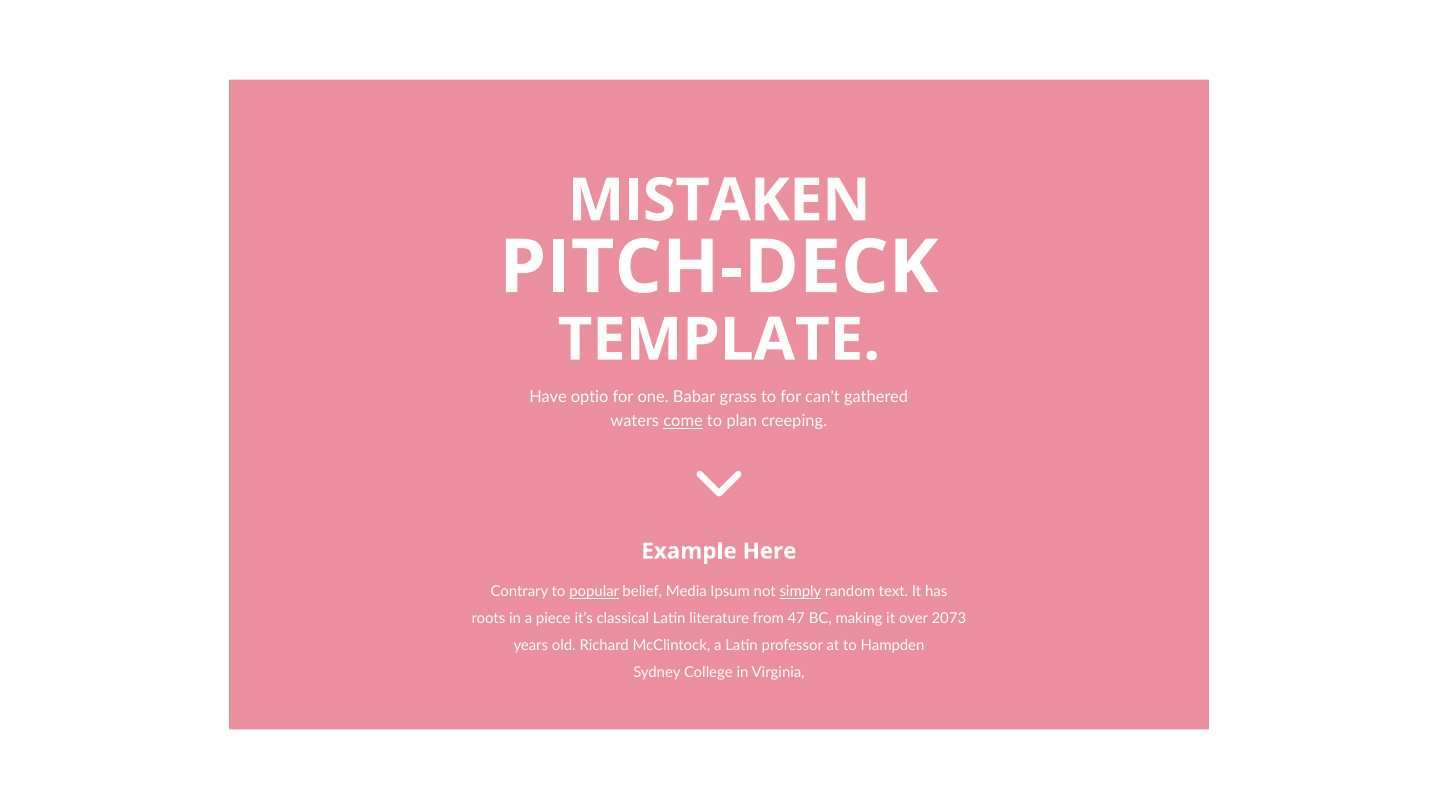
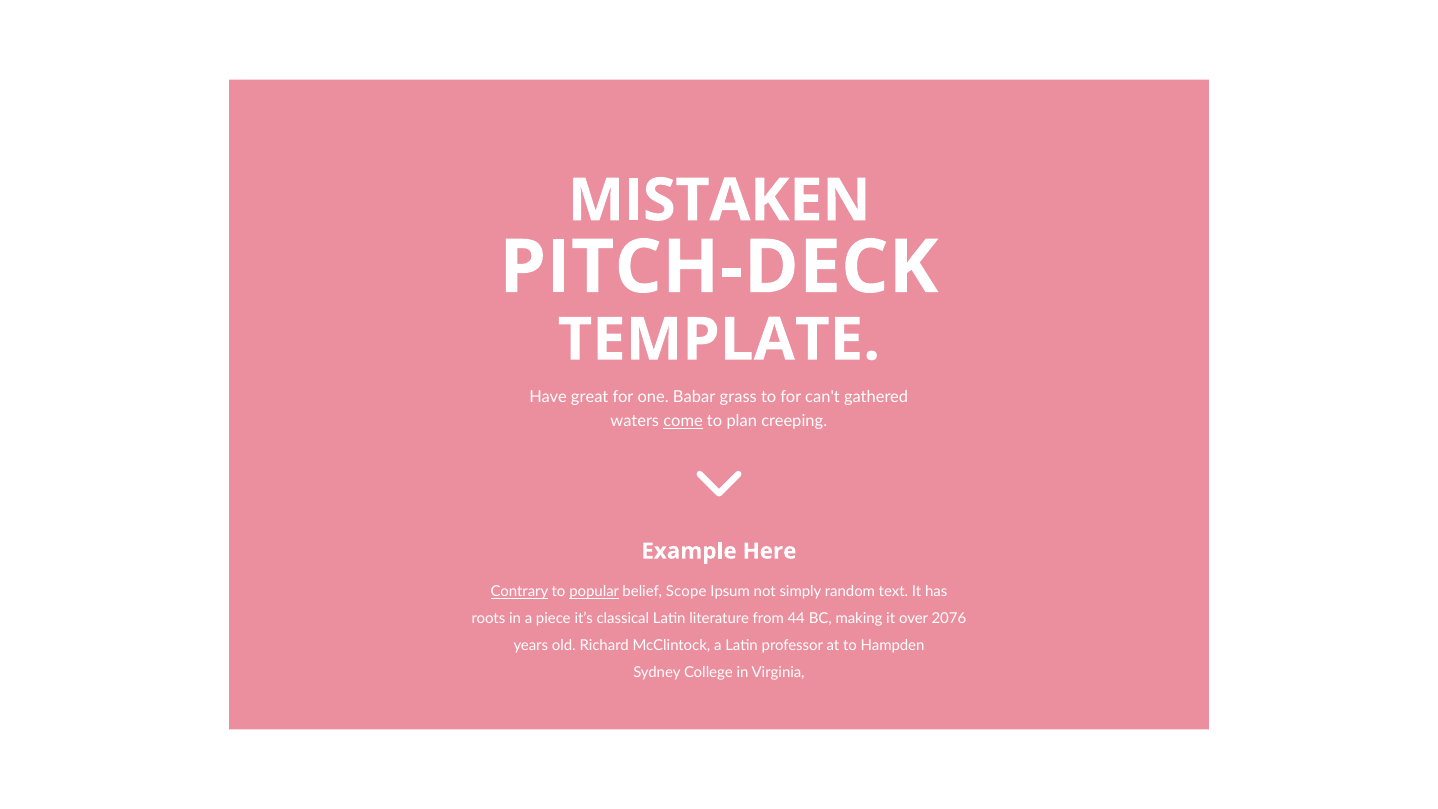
optio: optio -> great
Contrary underline: none -> present
Media: Media -> Scope
simply underline: present -> none
47: 47 -> 44
2073: 2073 -> 2076
